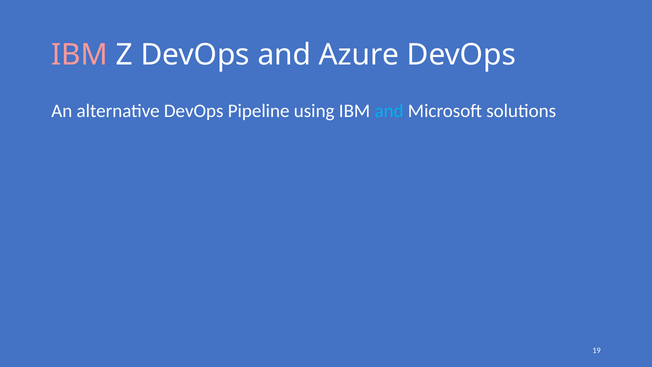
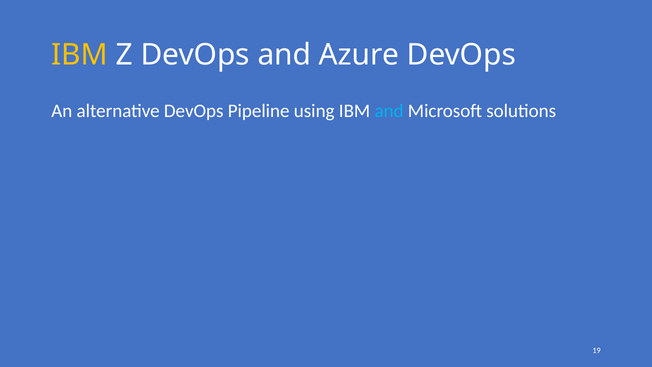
IBM at (80, 55) colour: pink -> yellow
